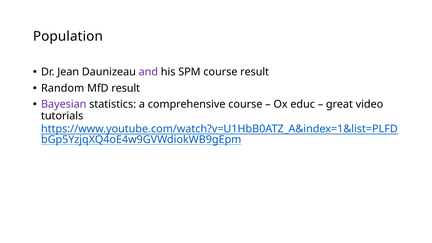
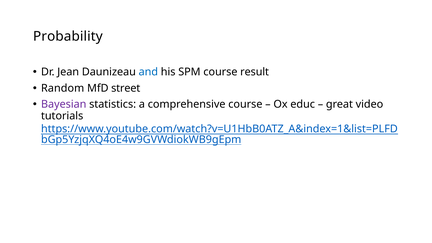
Population: Population -> Probability
and colour: purple -> blue
MfD result: result -> street
